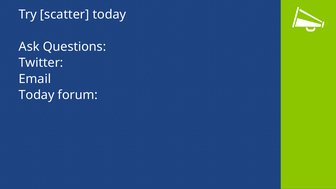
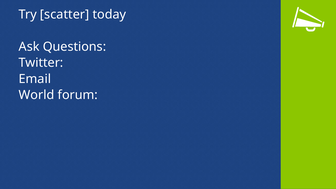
Today at (37, 95): Today -> World
